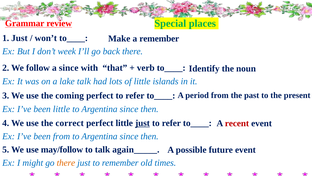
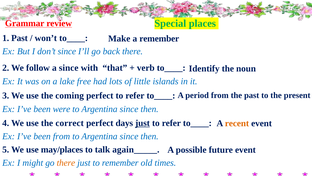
1 Just: Just -> Past
don’t week: week -> since
lake talk: talk -> free
been little: little -> were
perfect little: little -> days
recent colour: red -> orange
may/follow: may/follow -> may/places
